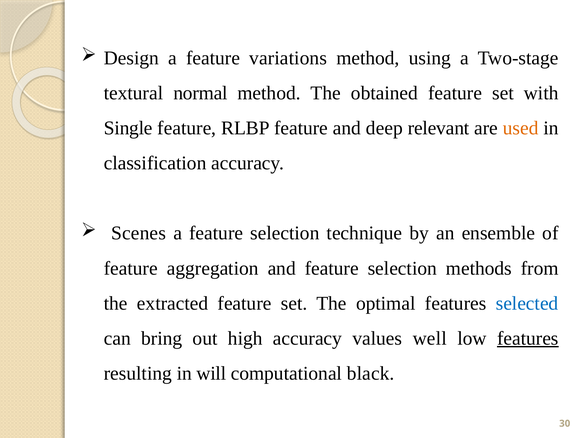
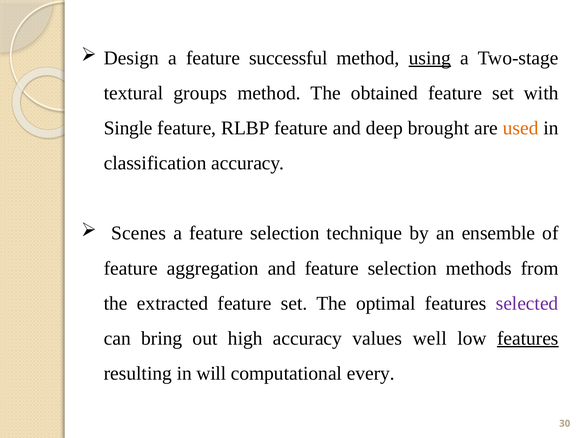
variations: variations -> successful
using underline: none -> present
normal: normal -> groups
relevant: relevant -> brought
selected colour: blue -> purple
black: black -> every
